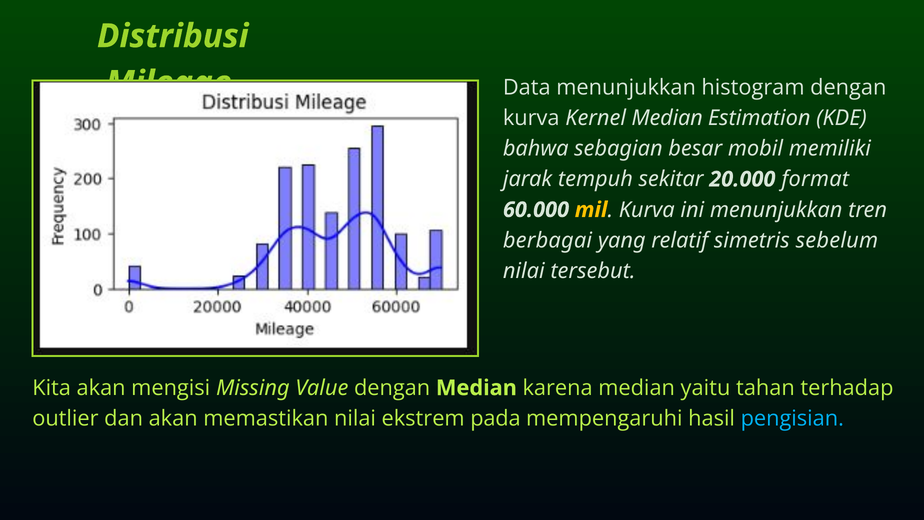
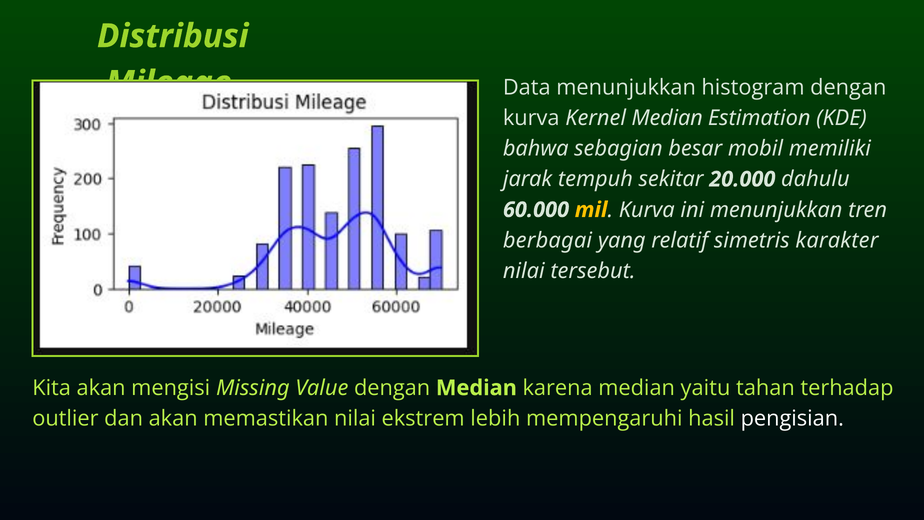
format: format -> dahulu
sebelum: sebelum -> karakter
pada: pada -> lebih
pengisian colour: light blue -> white
